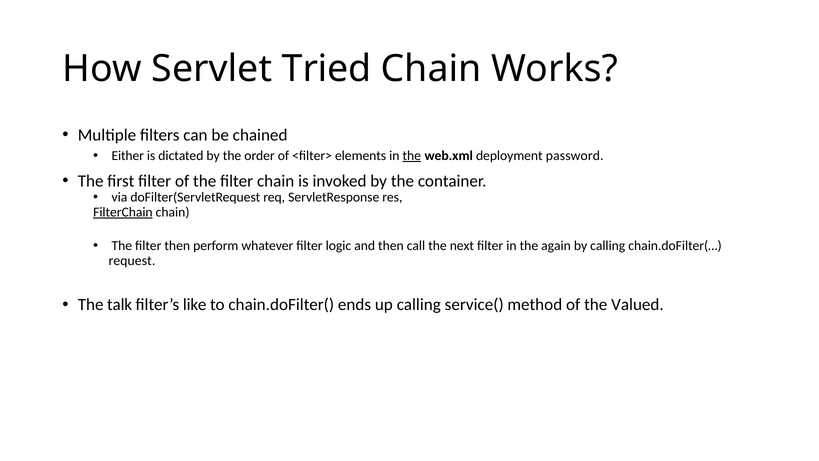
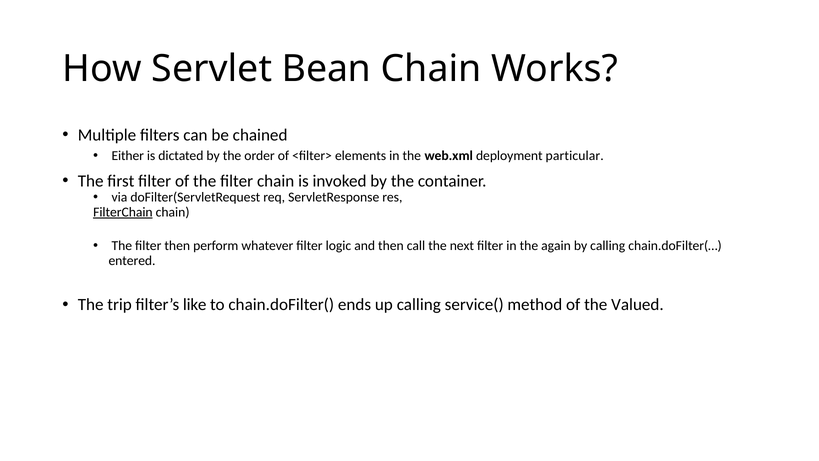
Tried: Tried -> Bean
the at (412, 156) underline: present -> none
password: password -> particular
request: request -> entered
talk: talk -> trip
